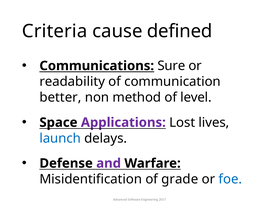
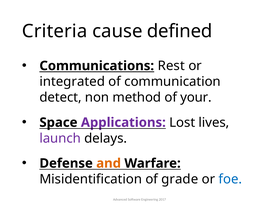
Sure: Sure -> Rest
readability: readability -> integrated
better: better -> detect
level: level -> your
launch colour: blue -> purple
and colour: purple -> orange
